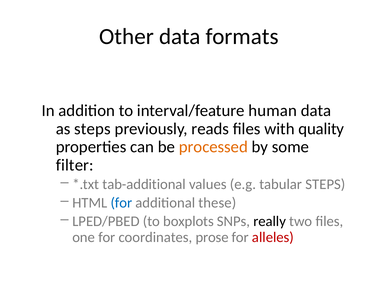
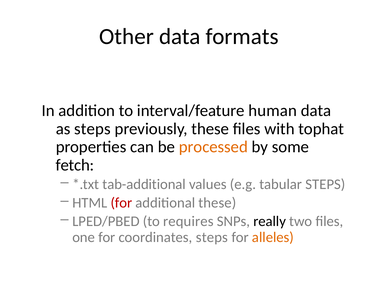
previously reads: reads -> these
quality: quality -> tophat
filter: filter -> fetch
for at (121, 203) colour: blue -> red
boxplots: boxplots -> requires
coordinates prose: prose -> steps
alleles colour: red -> orange
